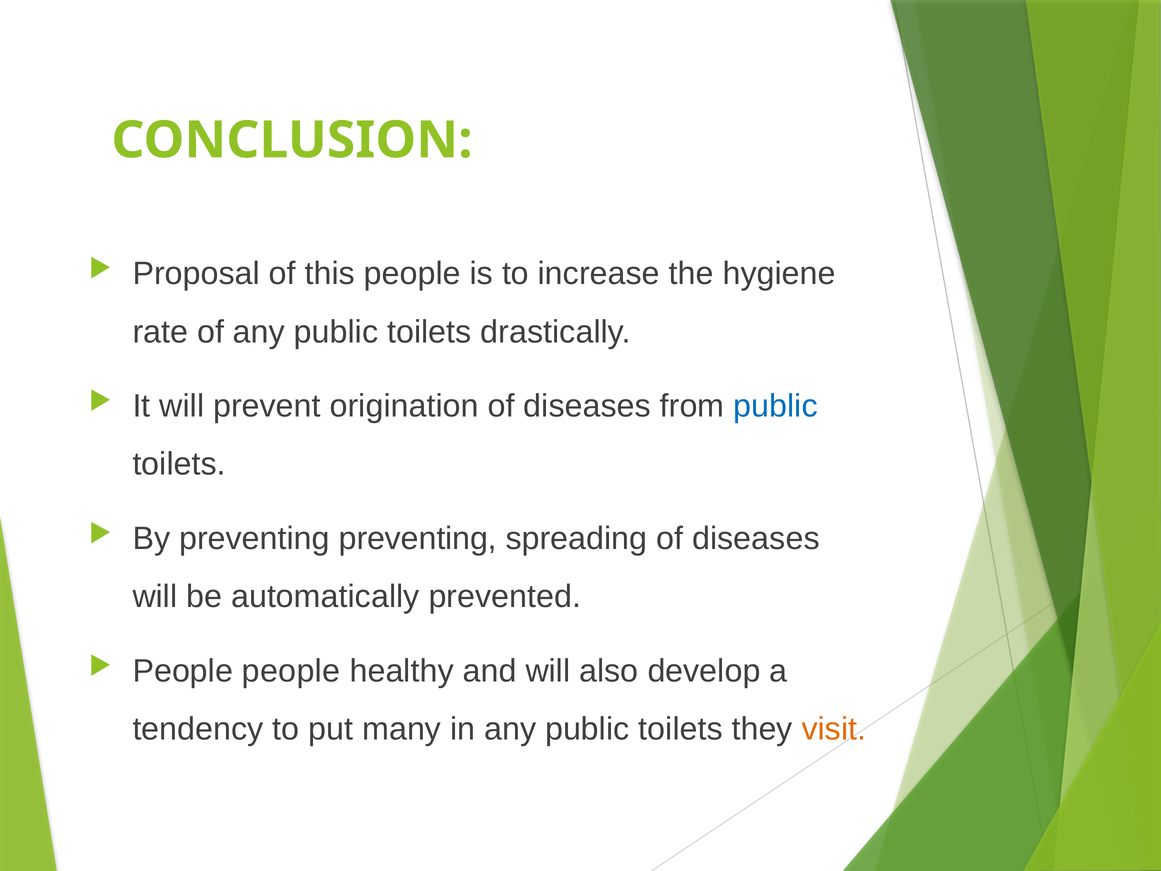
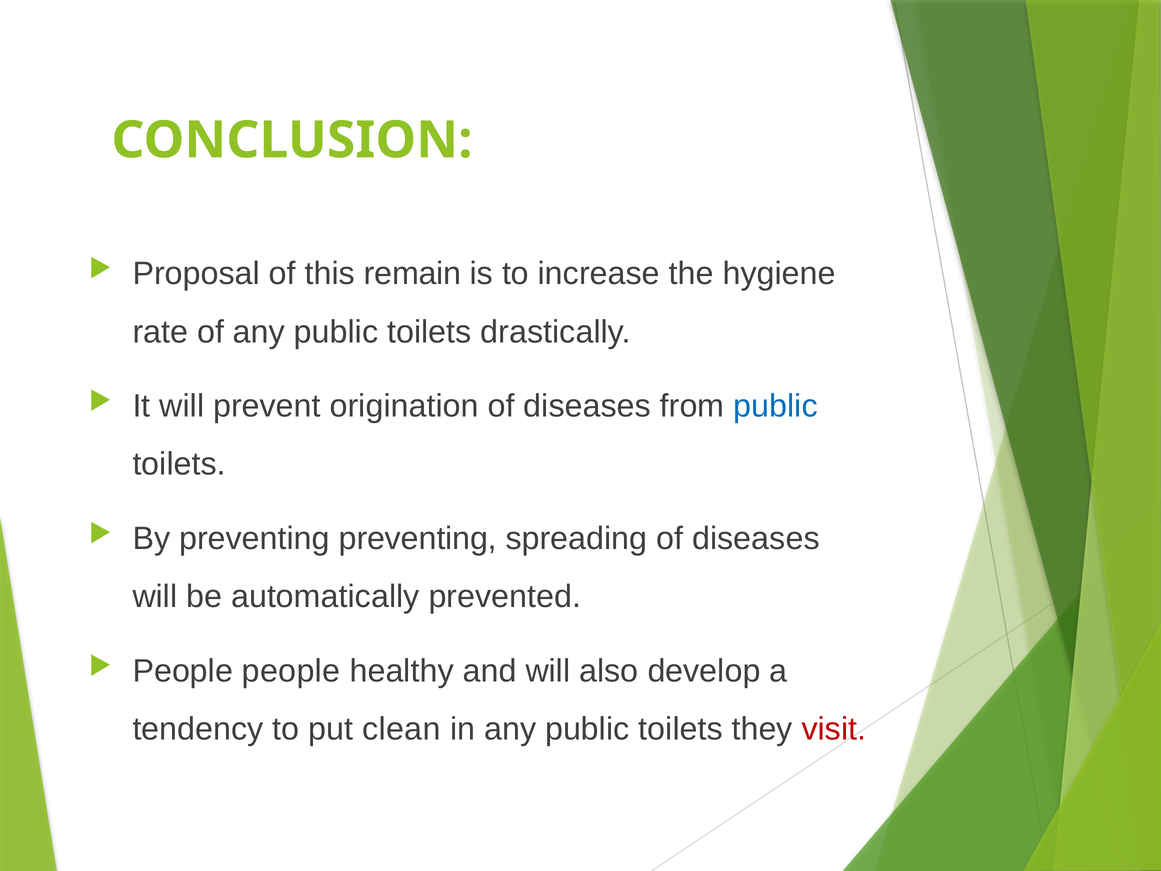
this people: people -> remain
many: many -> clean
visit colour: orange -> red
